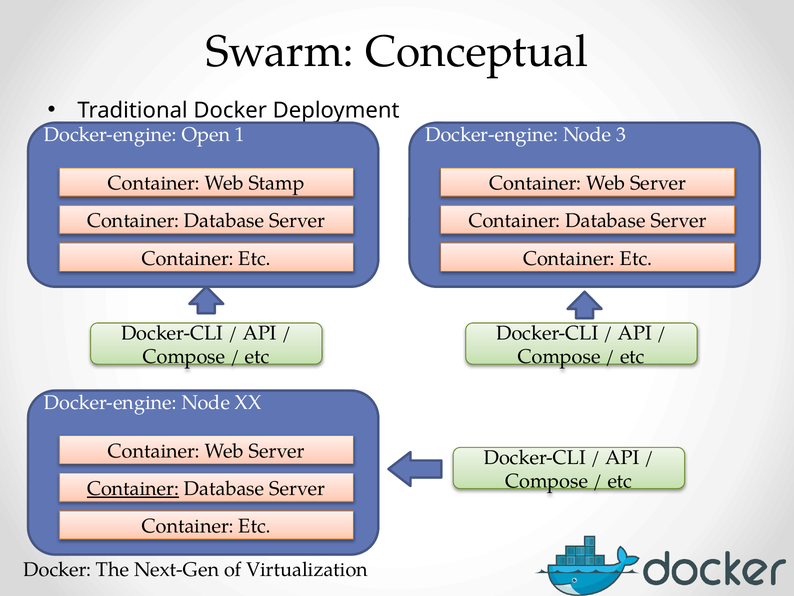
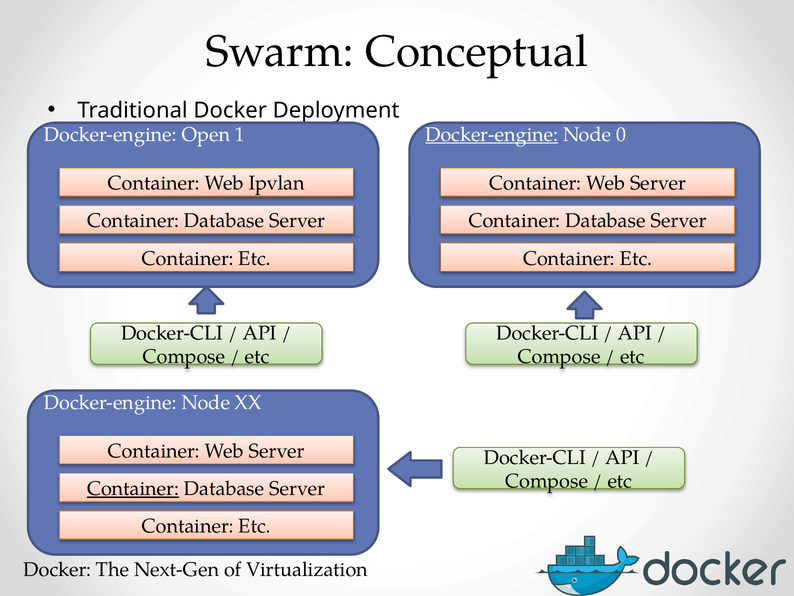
Docker-engine at (492, 134) underline: none -> present
3: 3 -> 0
Stamp: Stamp -> Ipvlan
